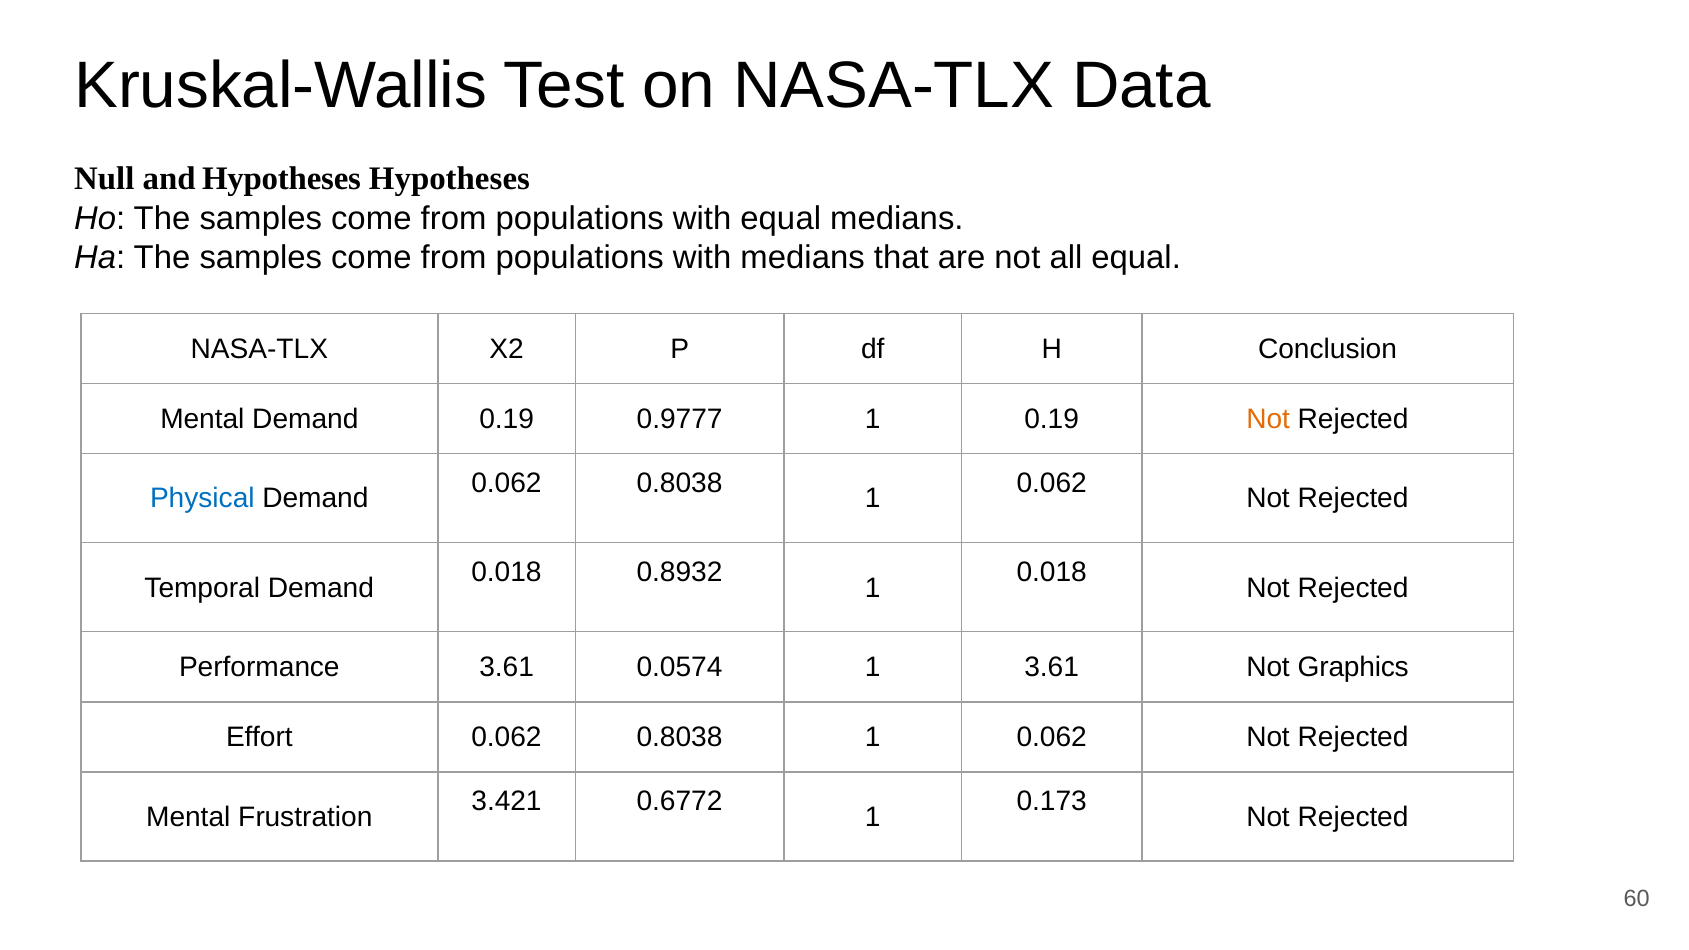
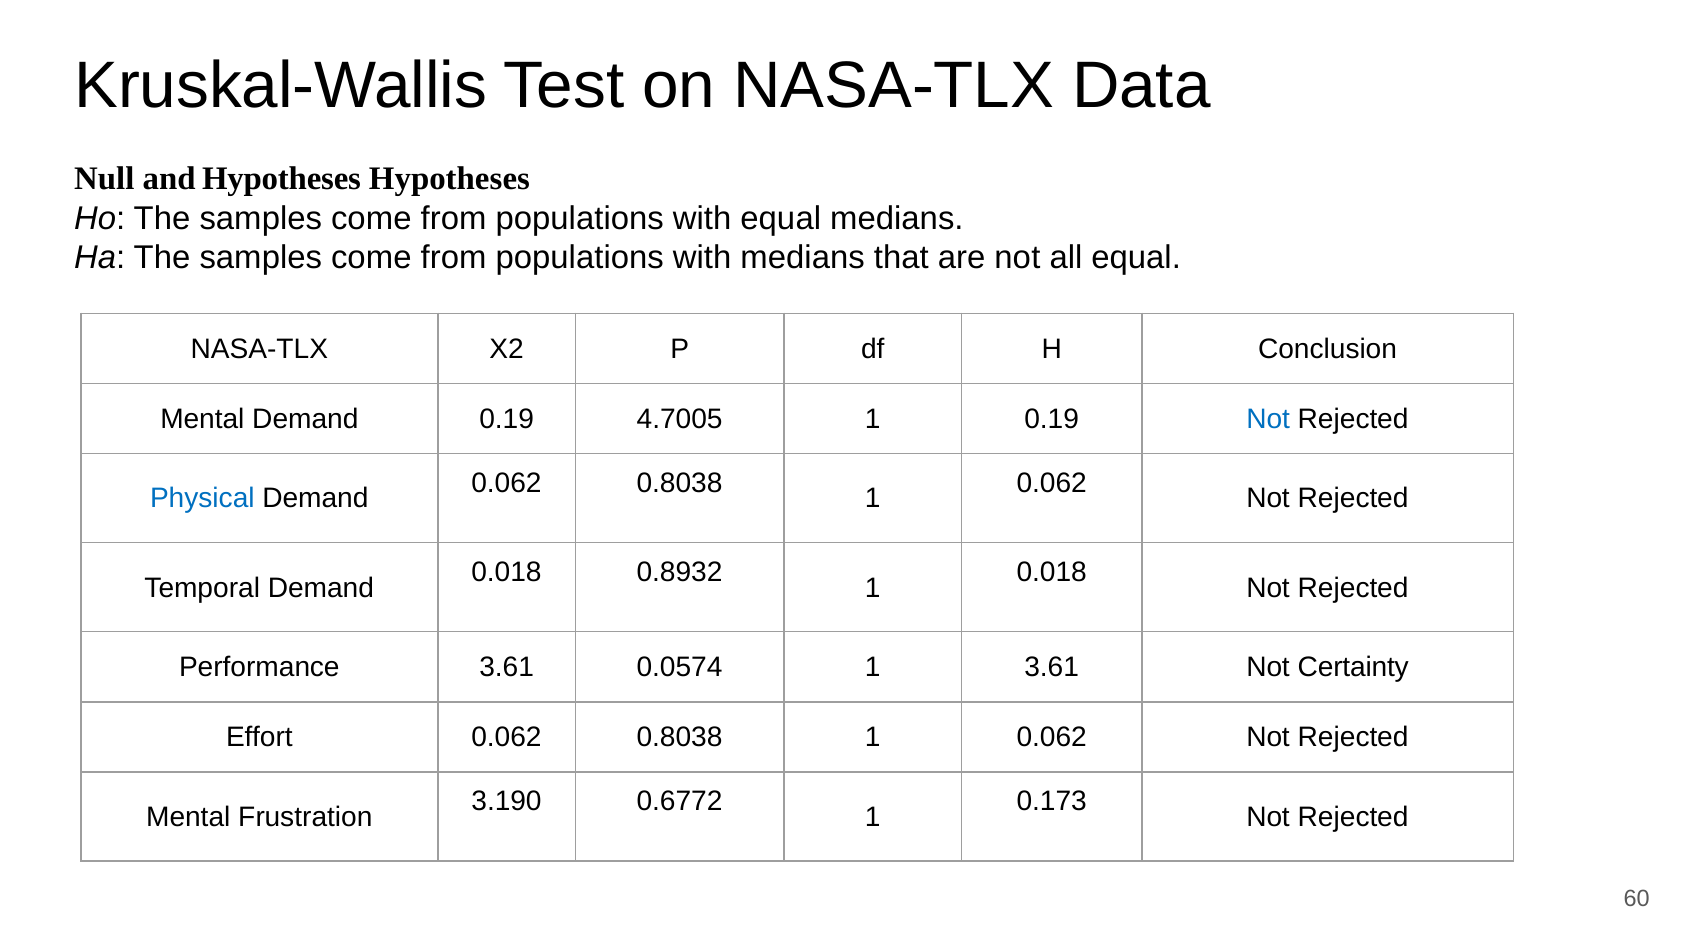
0.9777: 0.9777 -> 4.7005
Not at (1268, 419) colour: orange -> blue
Graphics: Graphics -> Certainty
3.421: 3.421 -> 3.190
